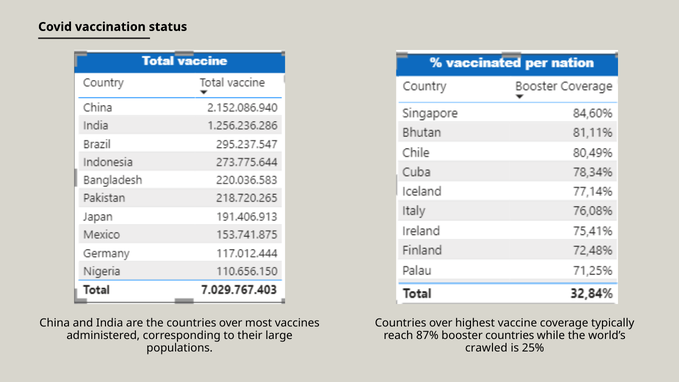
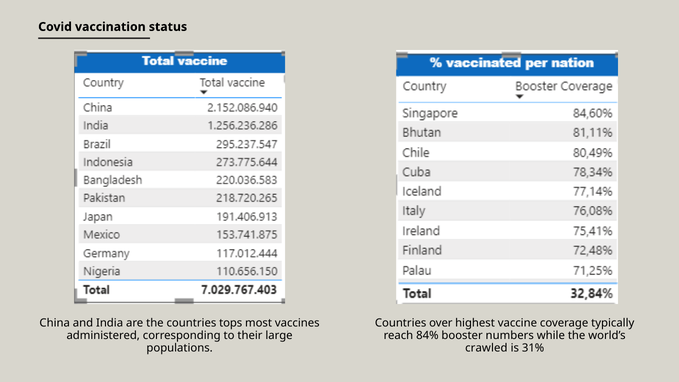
the countries over: over -> tops
87%: 87% -> 84%
booster countries: countries -> numbers
25%: 25% -> 31%
